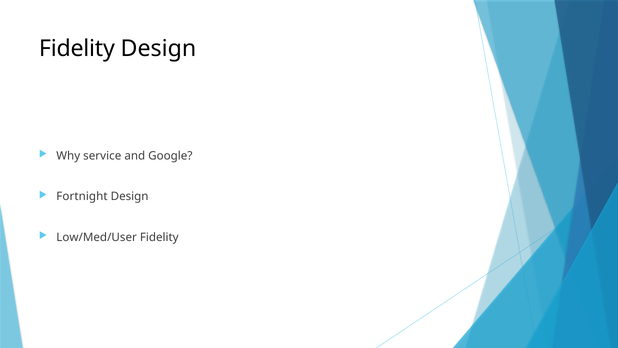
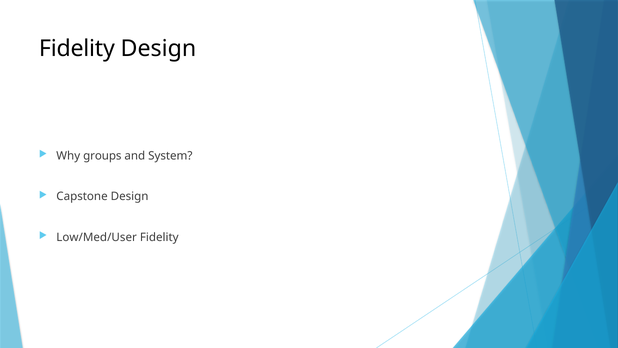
service: service -> groups
Google: Google -> System
Fortnight: Fortnight -> Capstone
